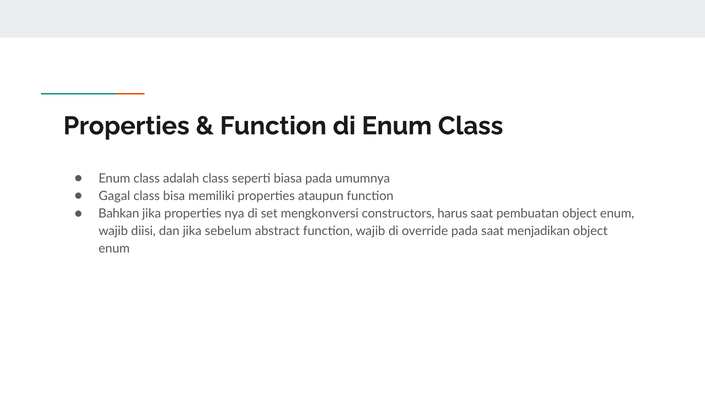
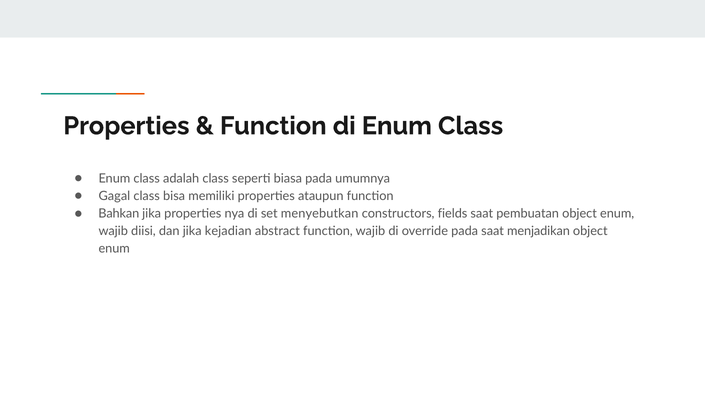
mengkonversi: mengkonversi -> menyebutkan
harus: harus -> fields
sebelum: sebelum -> kejadian
